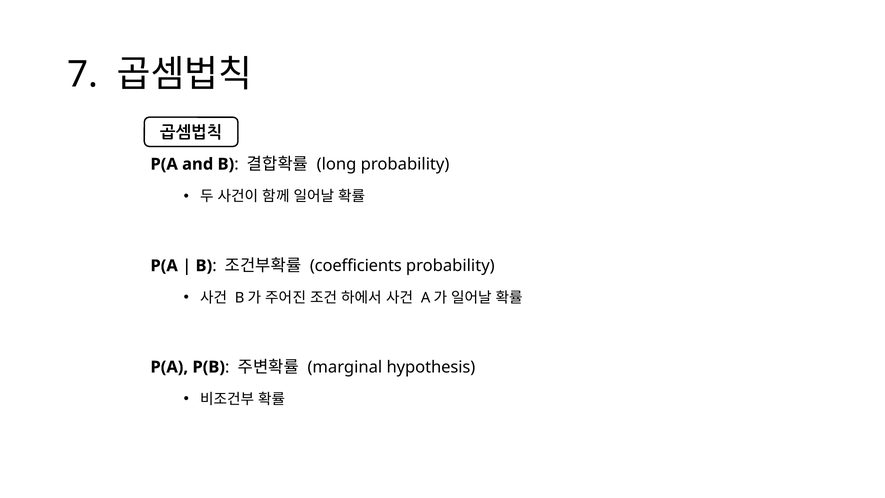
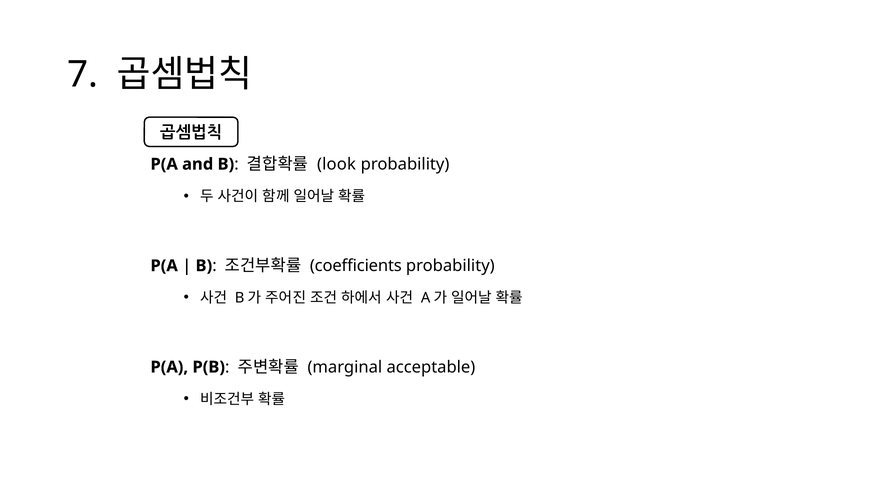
long: long -> look
hypothesis: hypothesis -> acceptable
